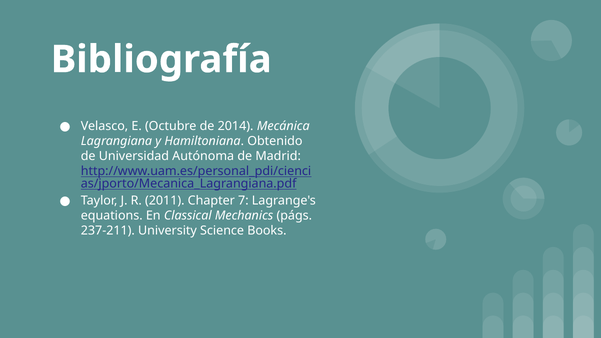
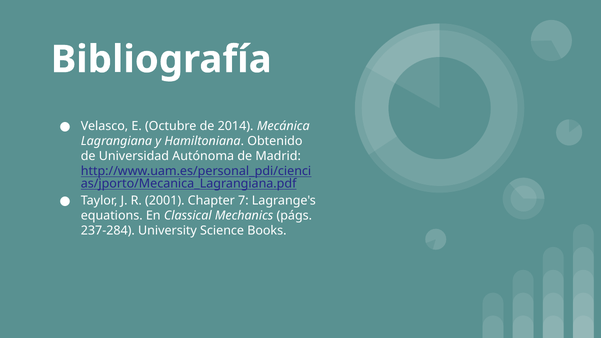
2011: 2011 -> 2001
237-211: 237-211 -> 237-284
